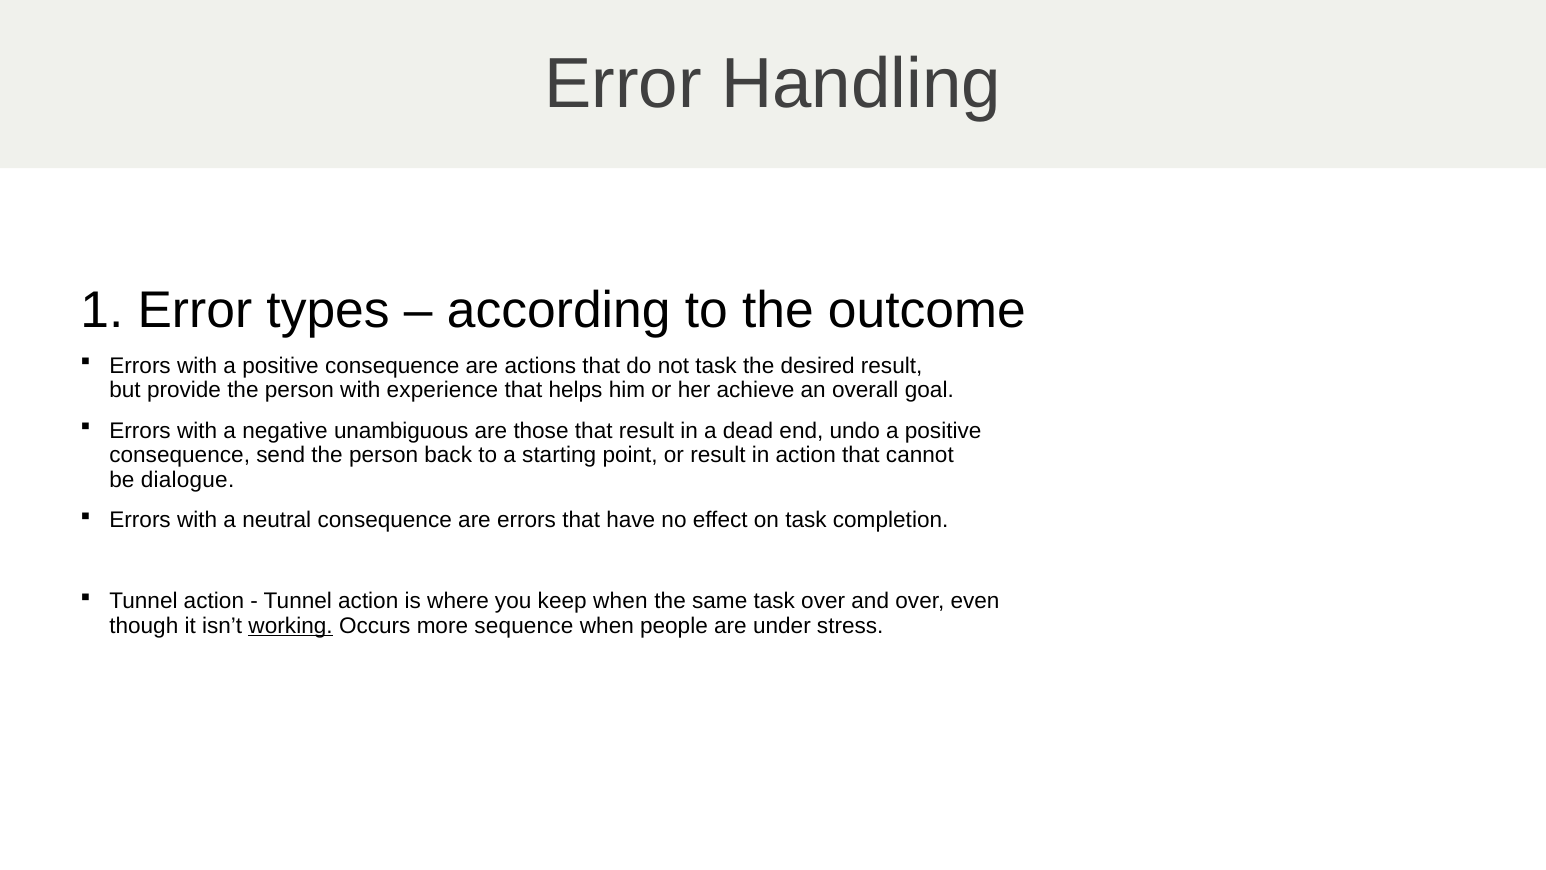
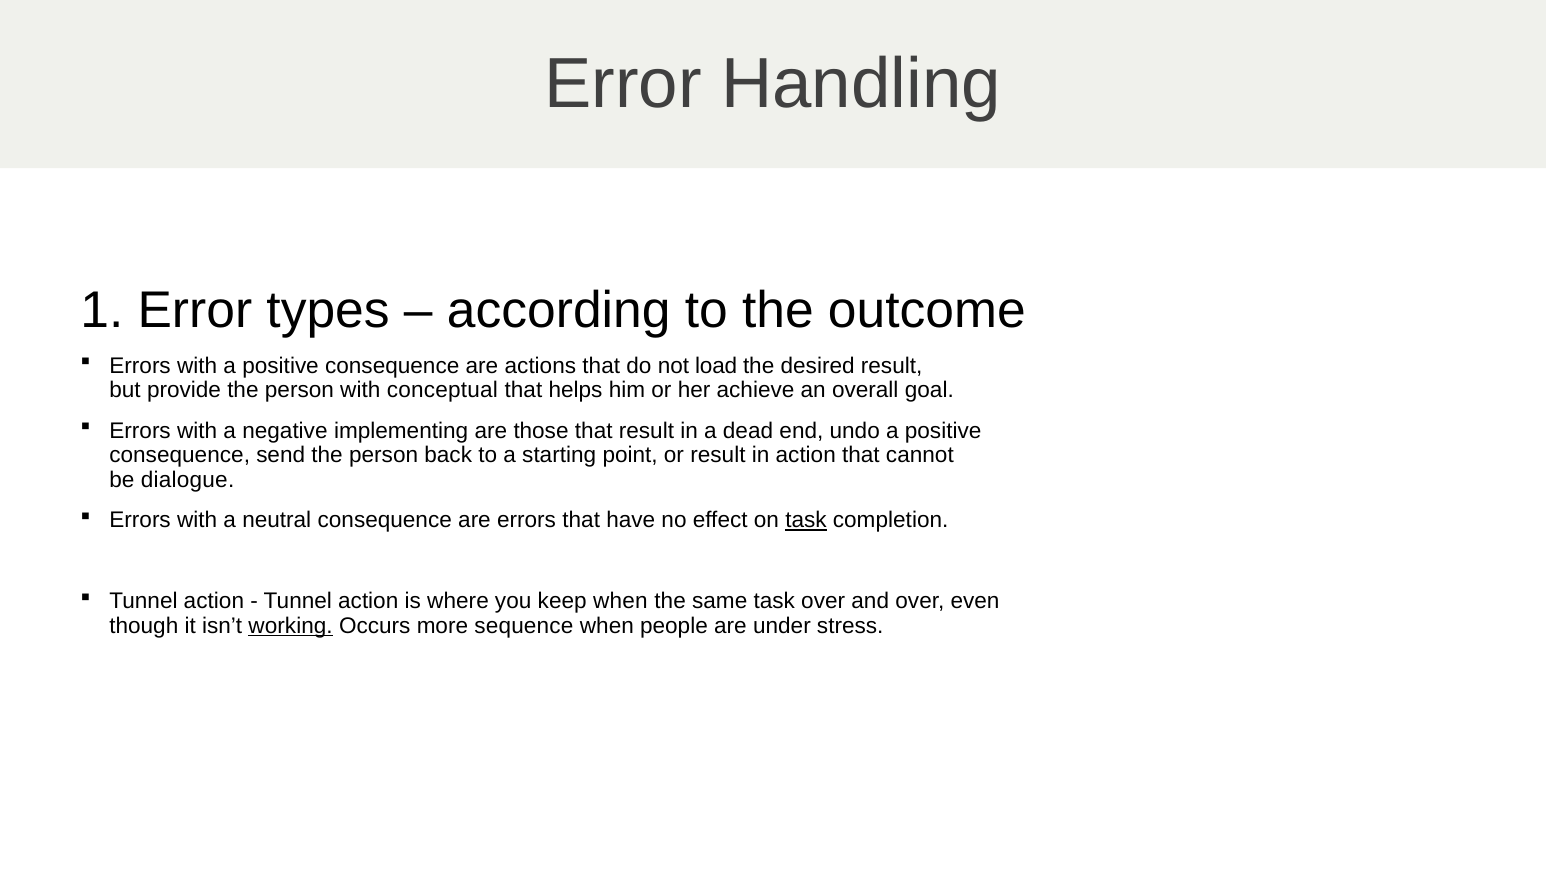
not task: task -> load
experience: experience -> conceptual
unambiguous: unambiguous -> implementing
task at (806, 520) underline: none -> present
